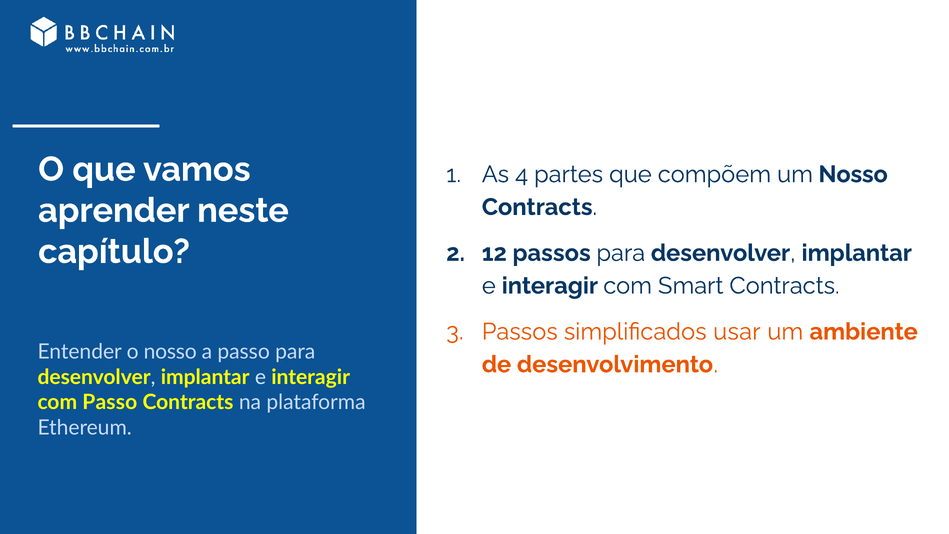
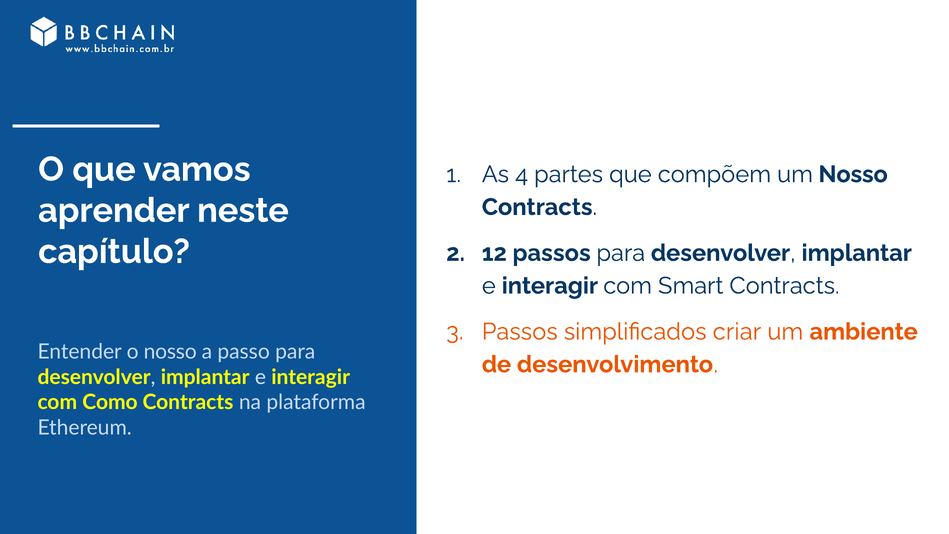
usar: usar -> criar
com Passo: Passo -> Como
